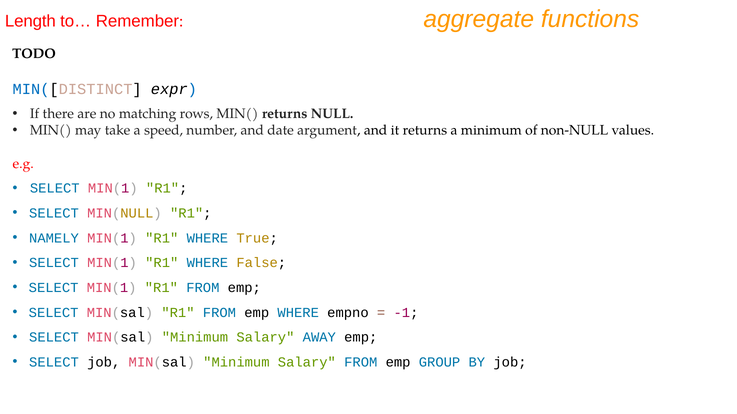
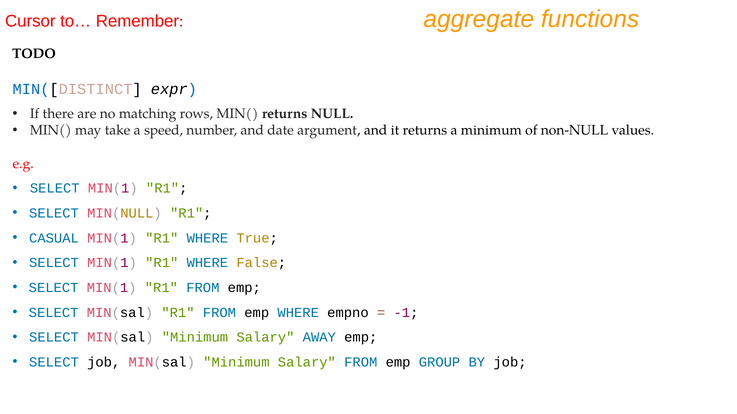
Length: Length -> Cursor
NAMELY: NAMELY -> CASUAL
